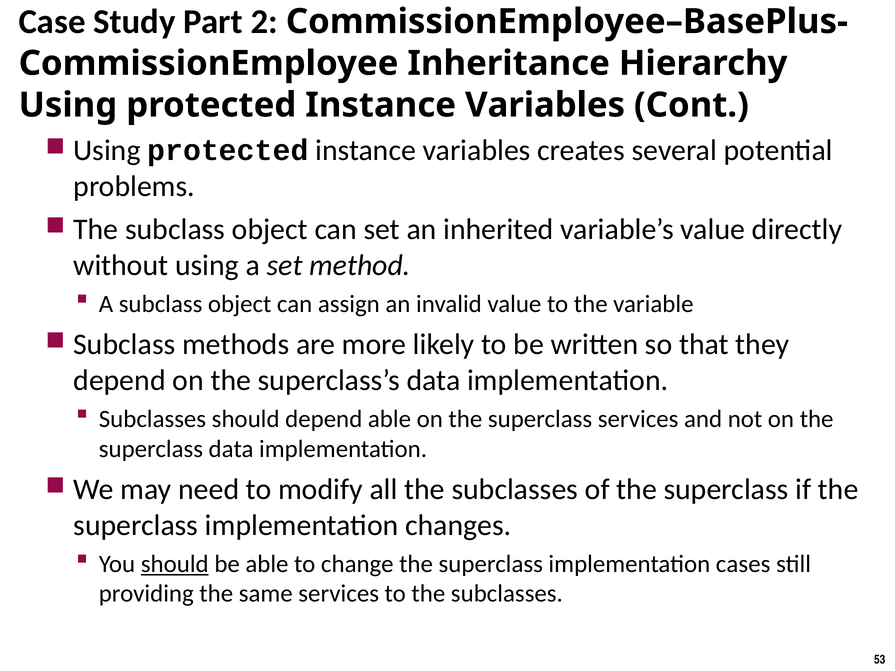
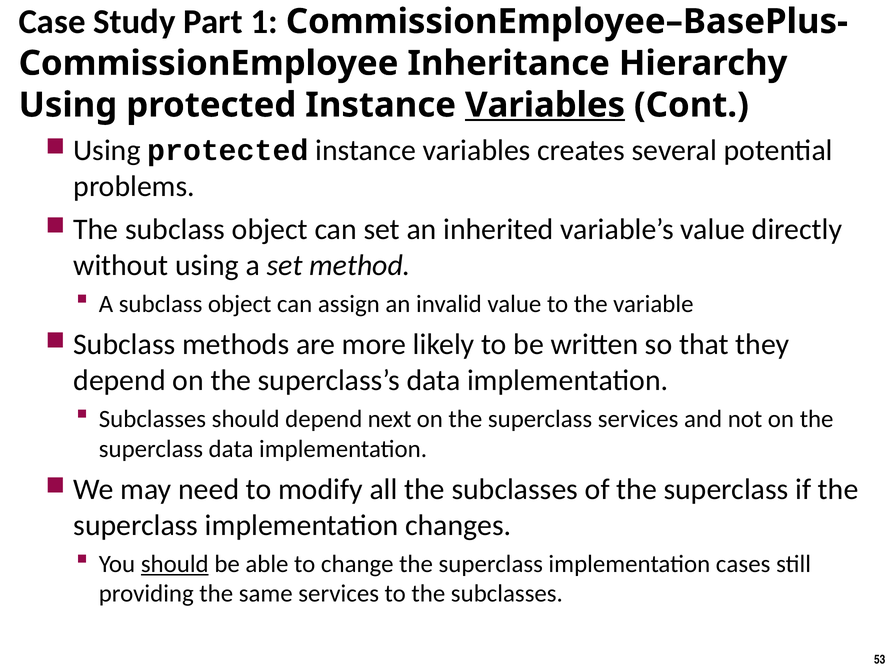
2: 2 -> 1
Variables at (545, 105) underline: none -> present
depend able: able -> next
